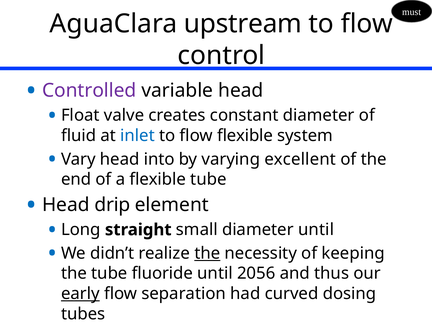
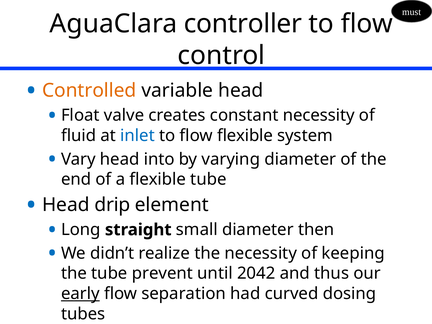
upstream: upstream -> controller
Controlled colour: purple -> orange
constant diameter: diameter -> necessity
varying excellent: excellent -> diameter
diameter until: until -> then
the at (207, 253) underline: present -> none
fluoride: fluoride -> prevent
2056: 2056 -> 2042
